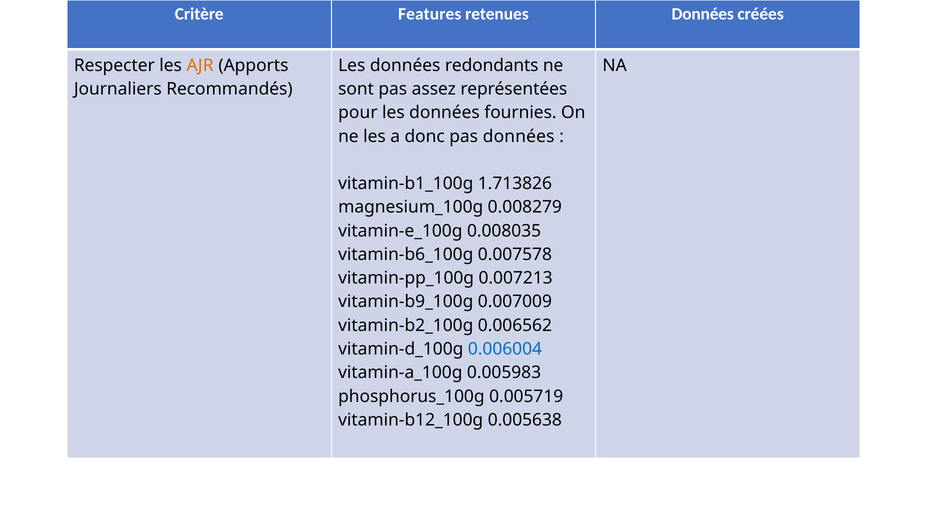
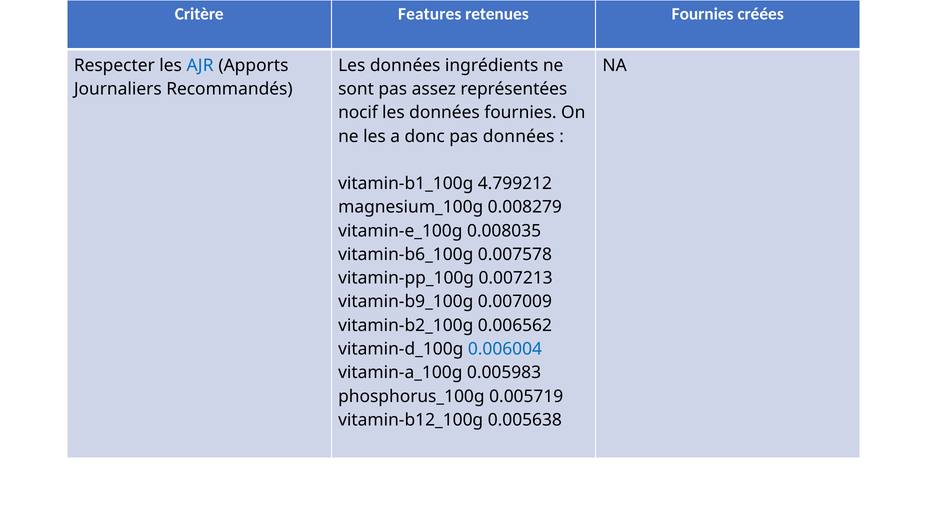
retenues Données: Données -> Fournies
AJR colour: orange -> blue
redondants: redondants -> ingrédients
pour: pour -> nocif
1.713826: 1.713826 -> 4.799212
